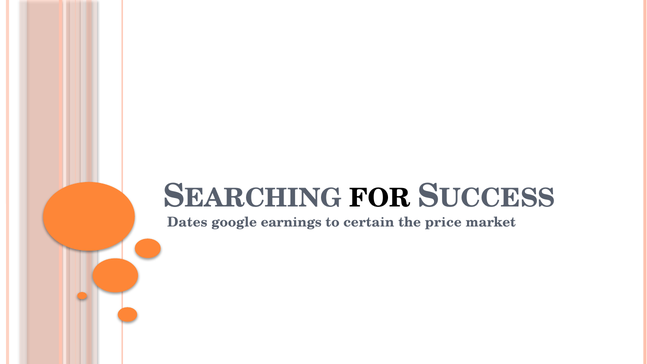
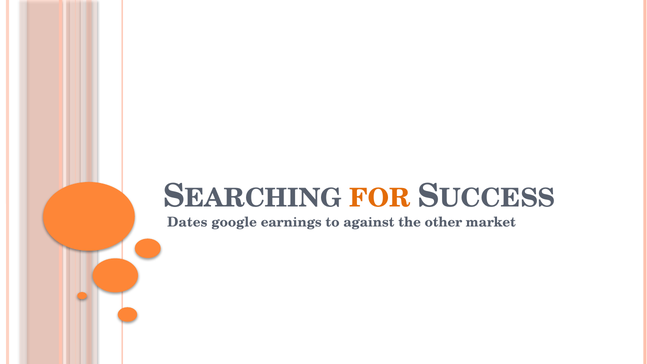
FOR colour: black -> orange
certain: certain -> against
price: price -> other
